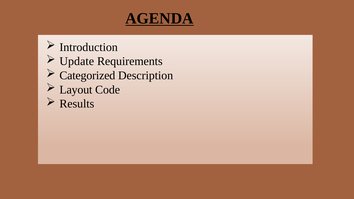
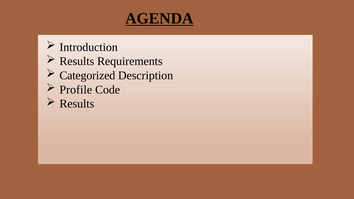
Update at (77, 61): Update -> Results
Layout: Layout -> Profile
